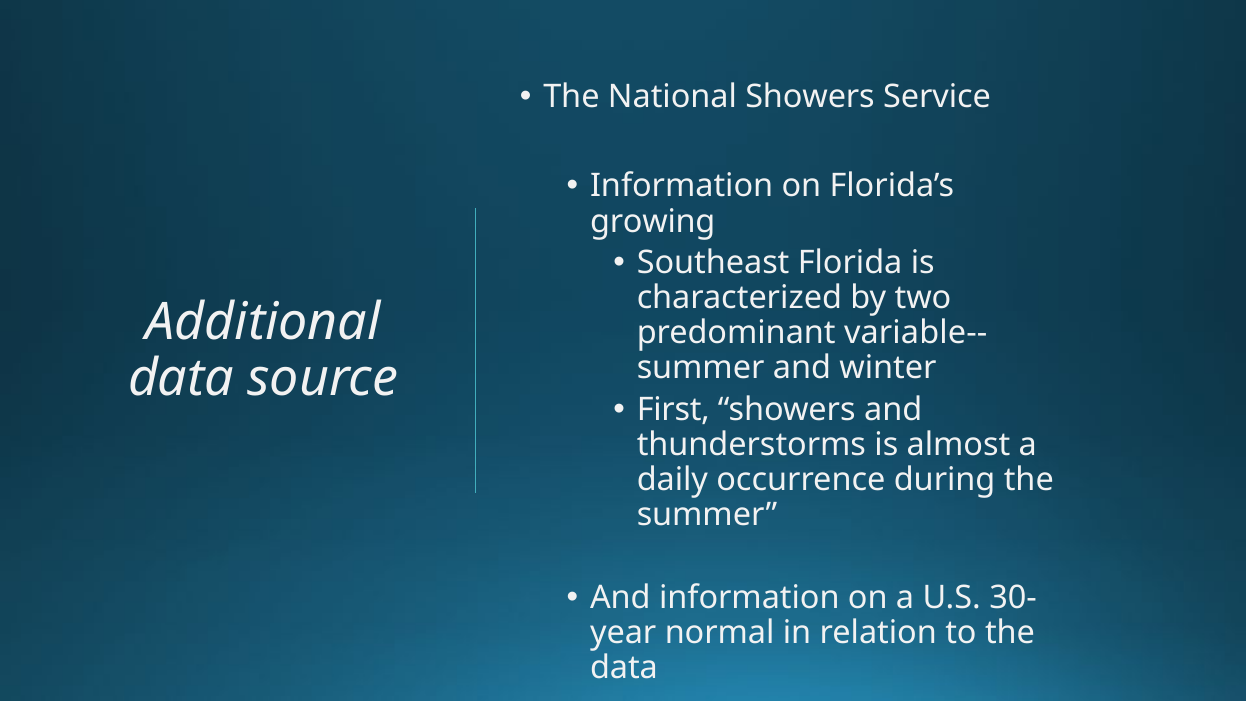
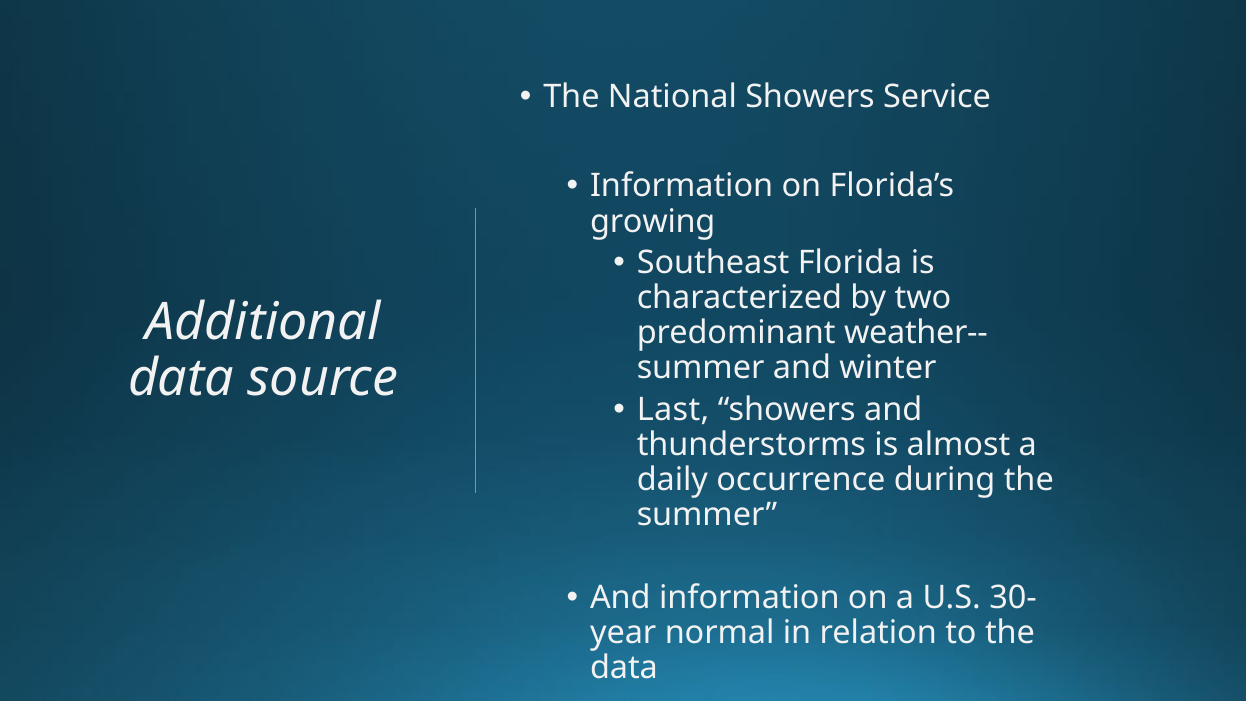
variable--: variable-- -> weather--
First: First -> Last
